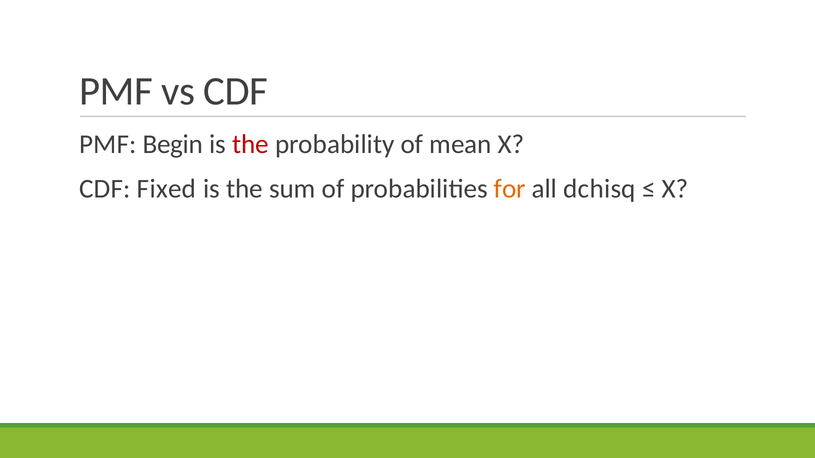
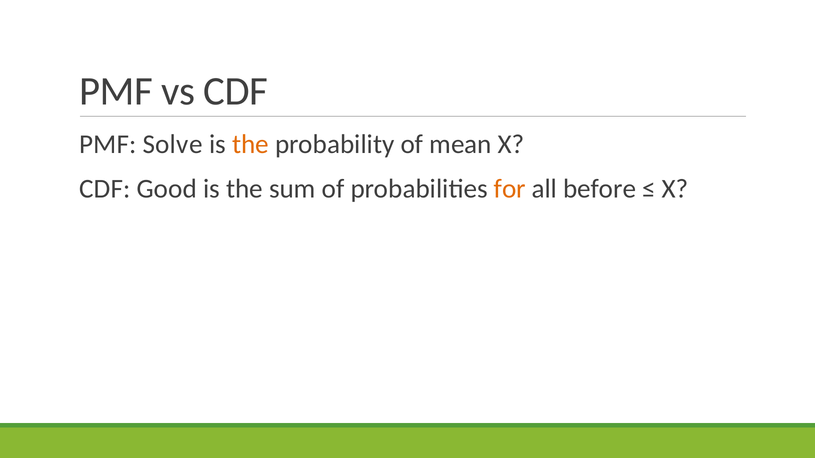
Begin: Begin -> Solve
the at (251, 145) colour: red -> orange
Fixed: Fixed -> Good
dchisq: dchisq -> before
